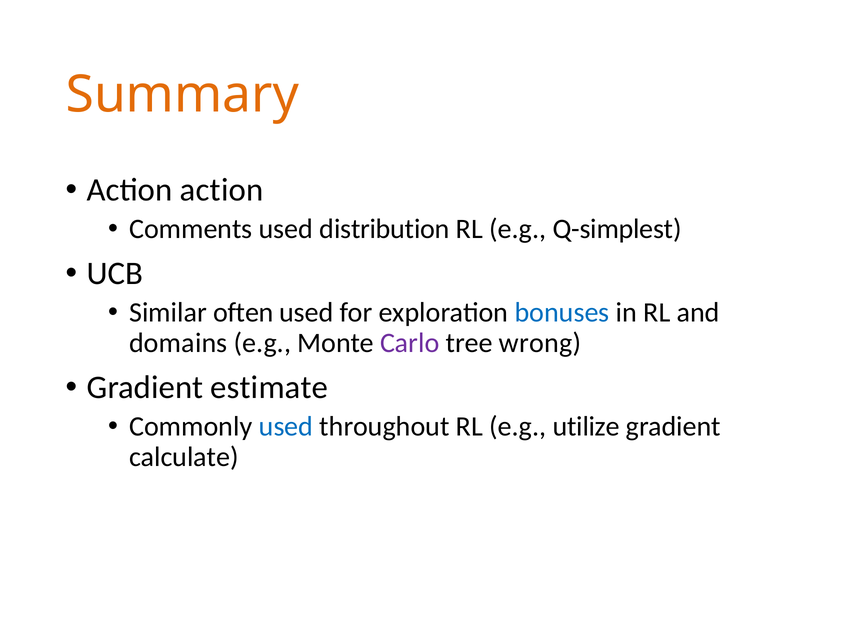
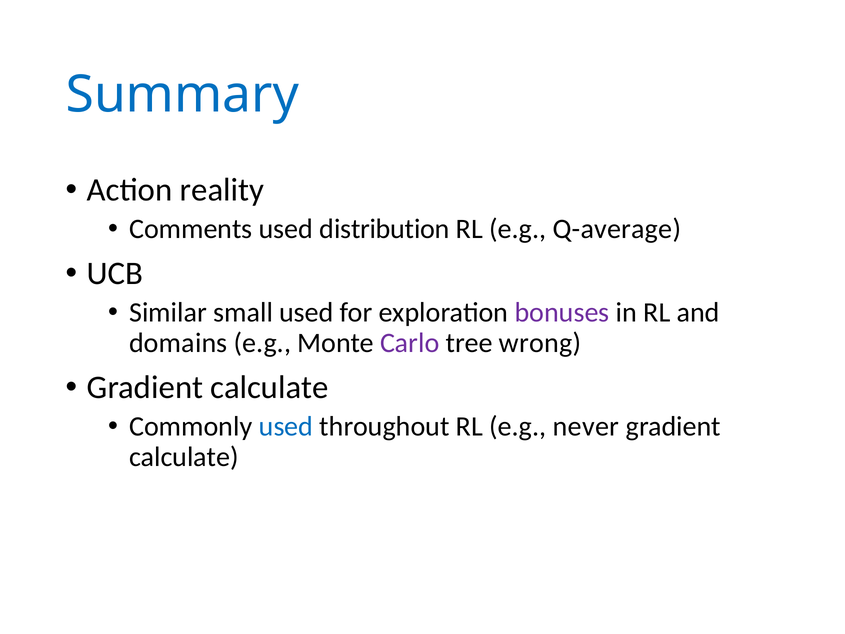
Summary colour: orange -> blue
Action action: action -> reality
Q-simplest: Q-simplest -> Q-average
often: often -> small
bonuses colour: blue -> purple
estimate at (269, 387): estimate -> calculate
utilize: utilize -> never
